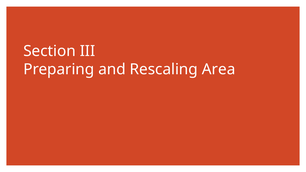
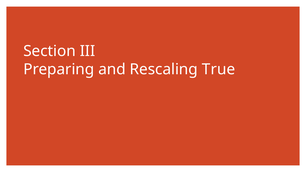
Area: Area -> True
